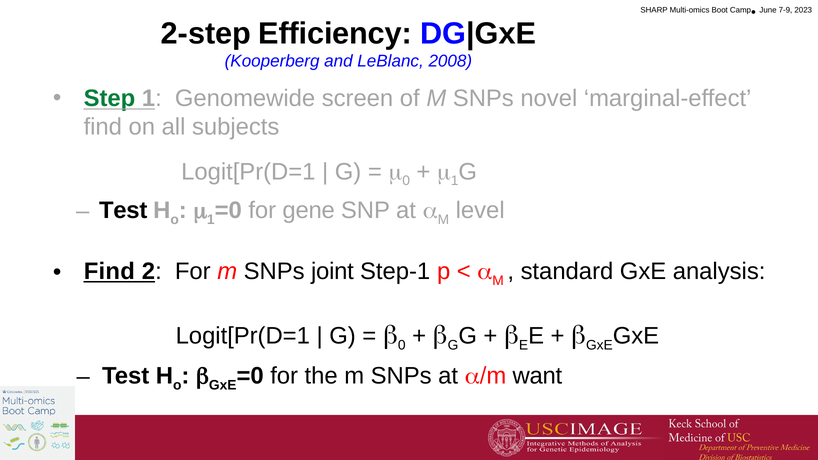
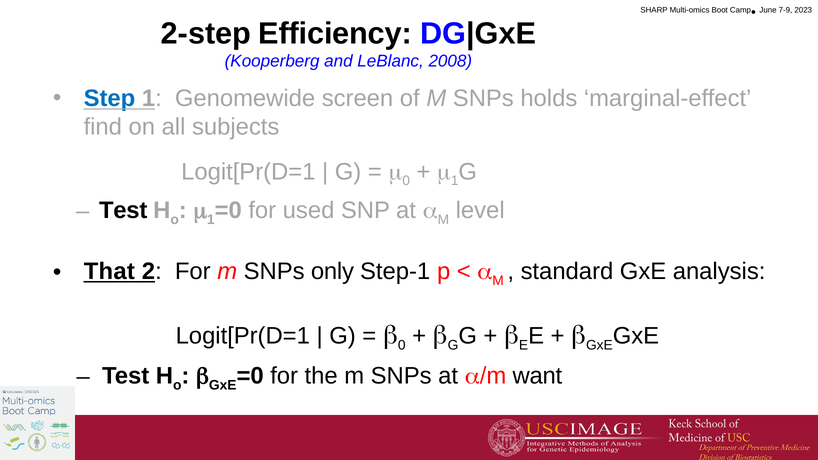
Step colour: green -> blue
novel: novel -> holds
gene: gene -> used
Find at (109, 271): Find -> That
joint: joint -> only
